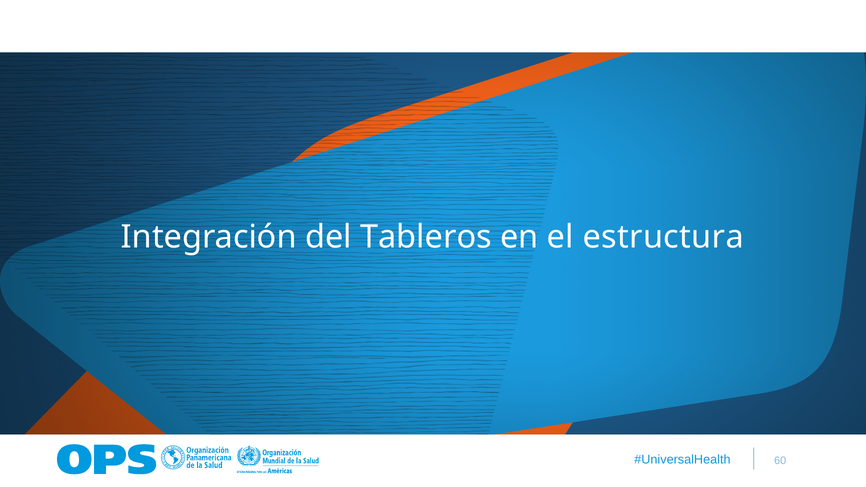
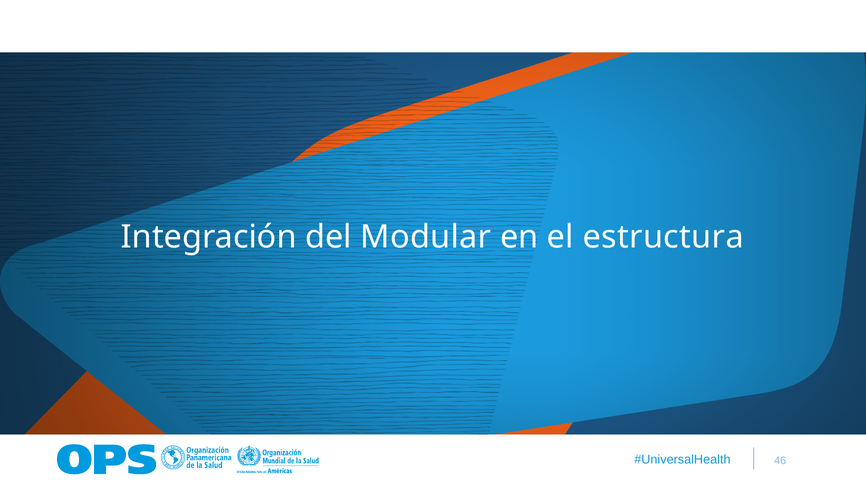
Tableros: Tableros -> Modular
60: 60 -> 46
